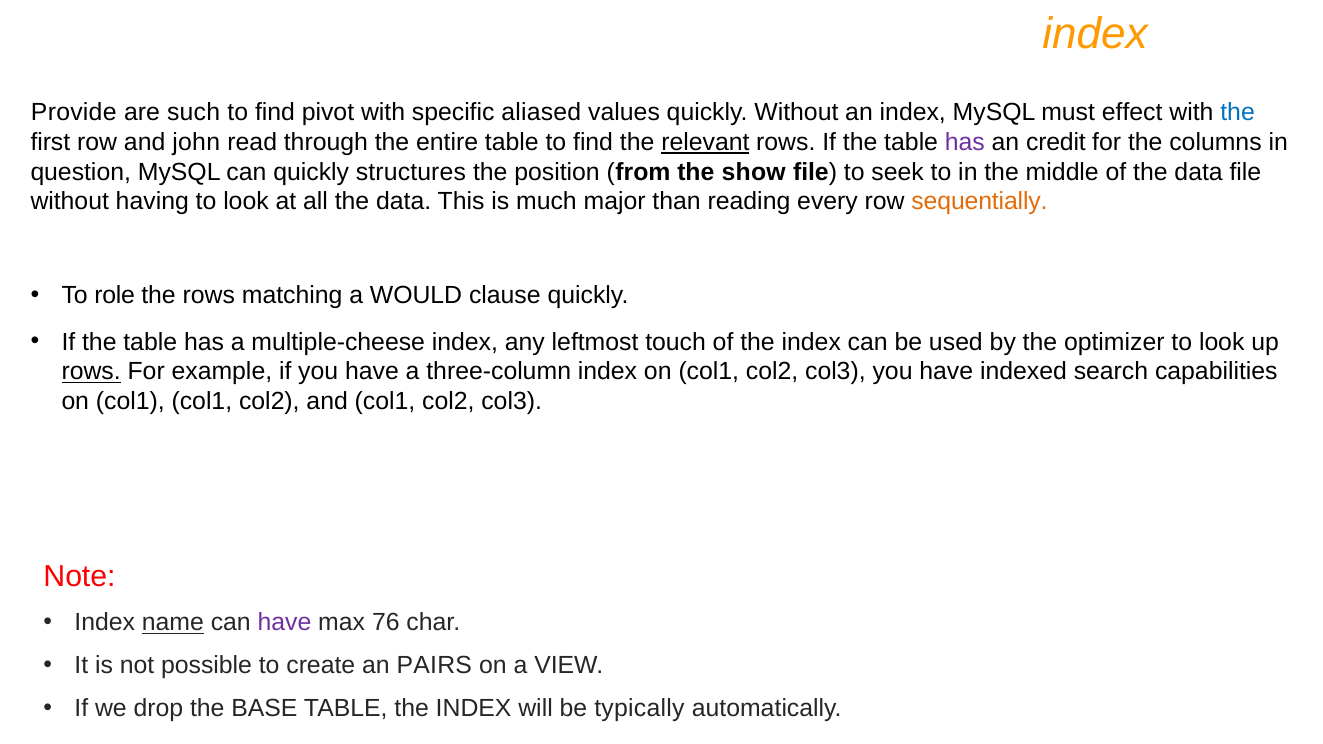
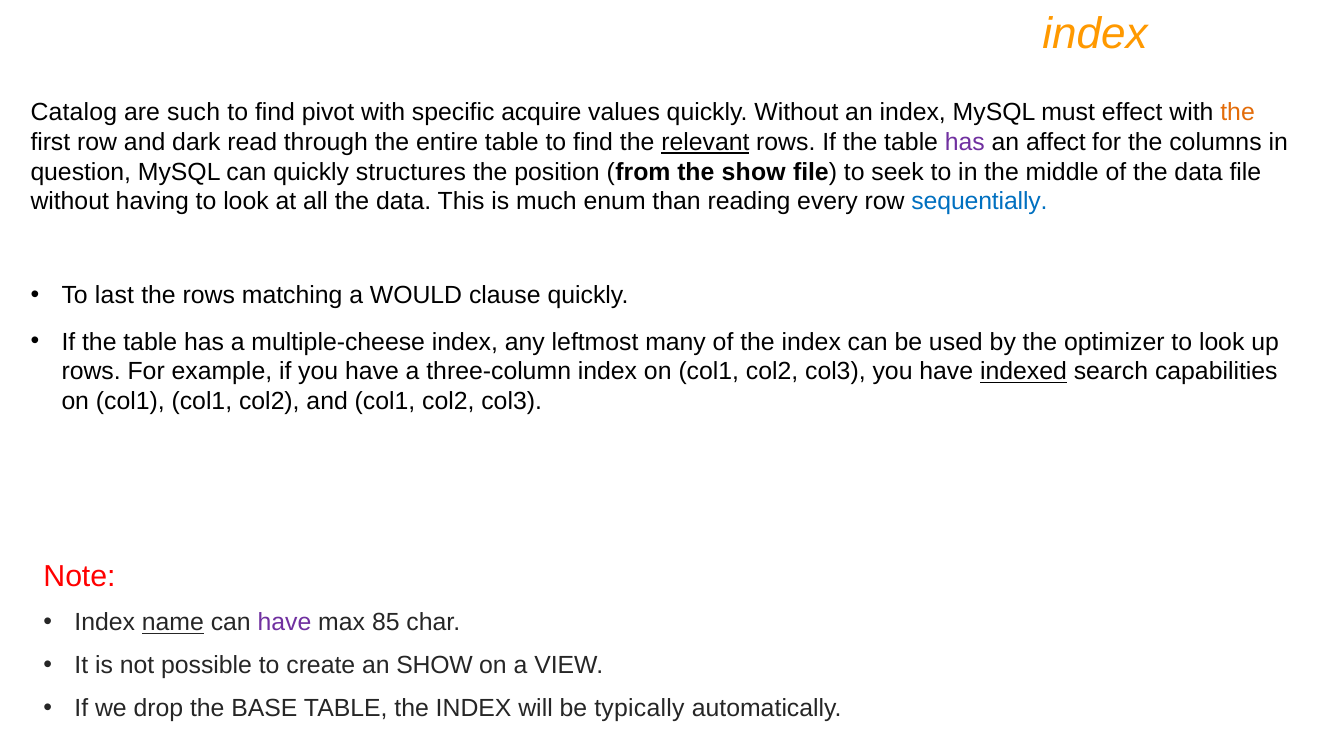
Provide: Provide -> Catalog
aliased: aliased -> acquire
the at (1238, 112) colour: blue -> orange
john: john -> dark
credit: credit -> affect
major: major -> enum
sequentially colour: orange -> blue
role: role -> last
touch: touch -> many
rows at (91, 372) underline: present -> none
indexed underline: none -> present
76: 76 -> 85
an PAIRS: PAIRS -> SHOW
